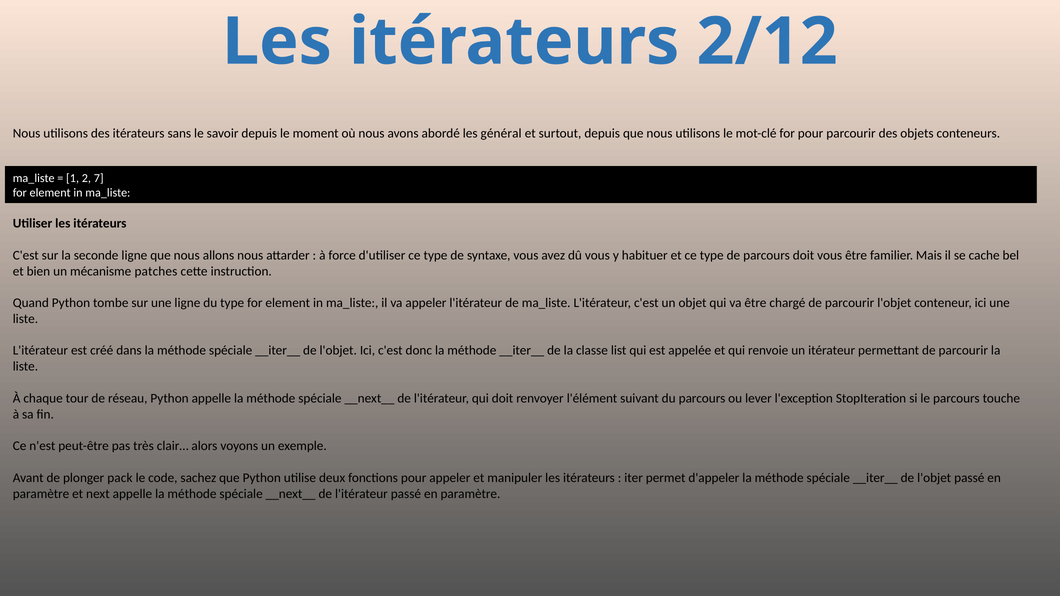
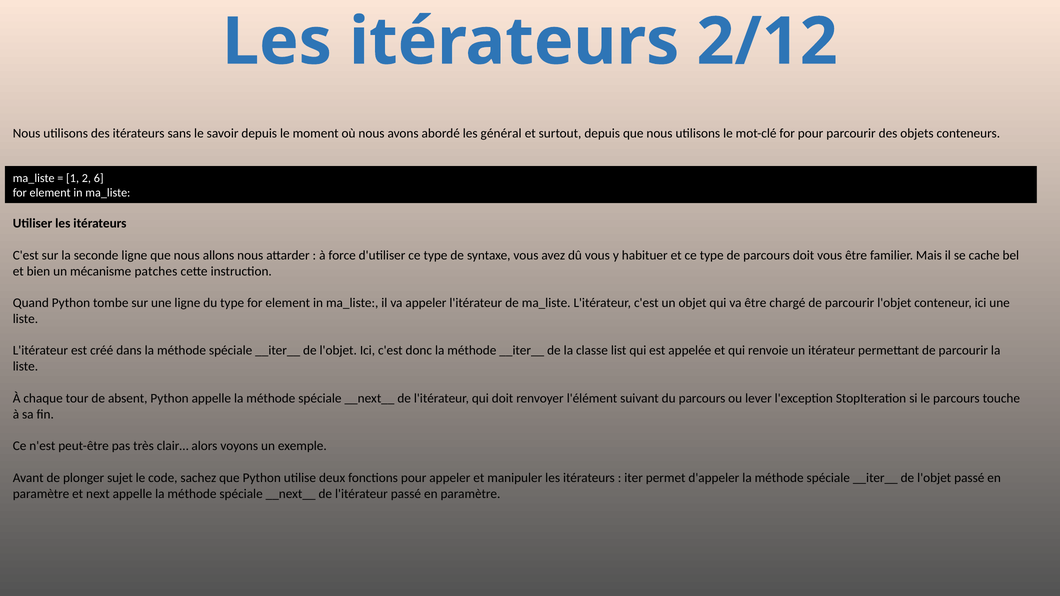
7: 7 -> 6
réseau: réseau -> absent
pack: pack -> sujet
